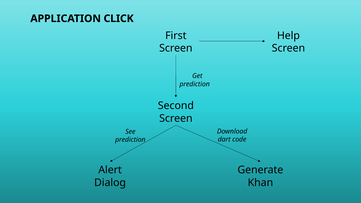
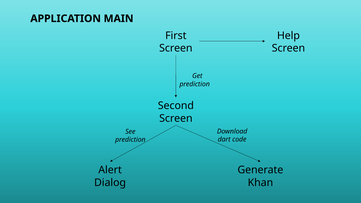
CLICK: CLICK -> MAIN
